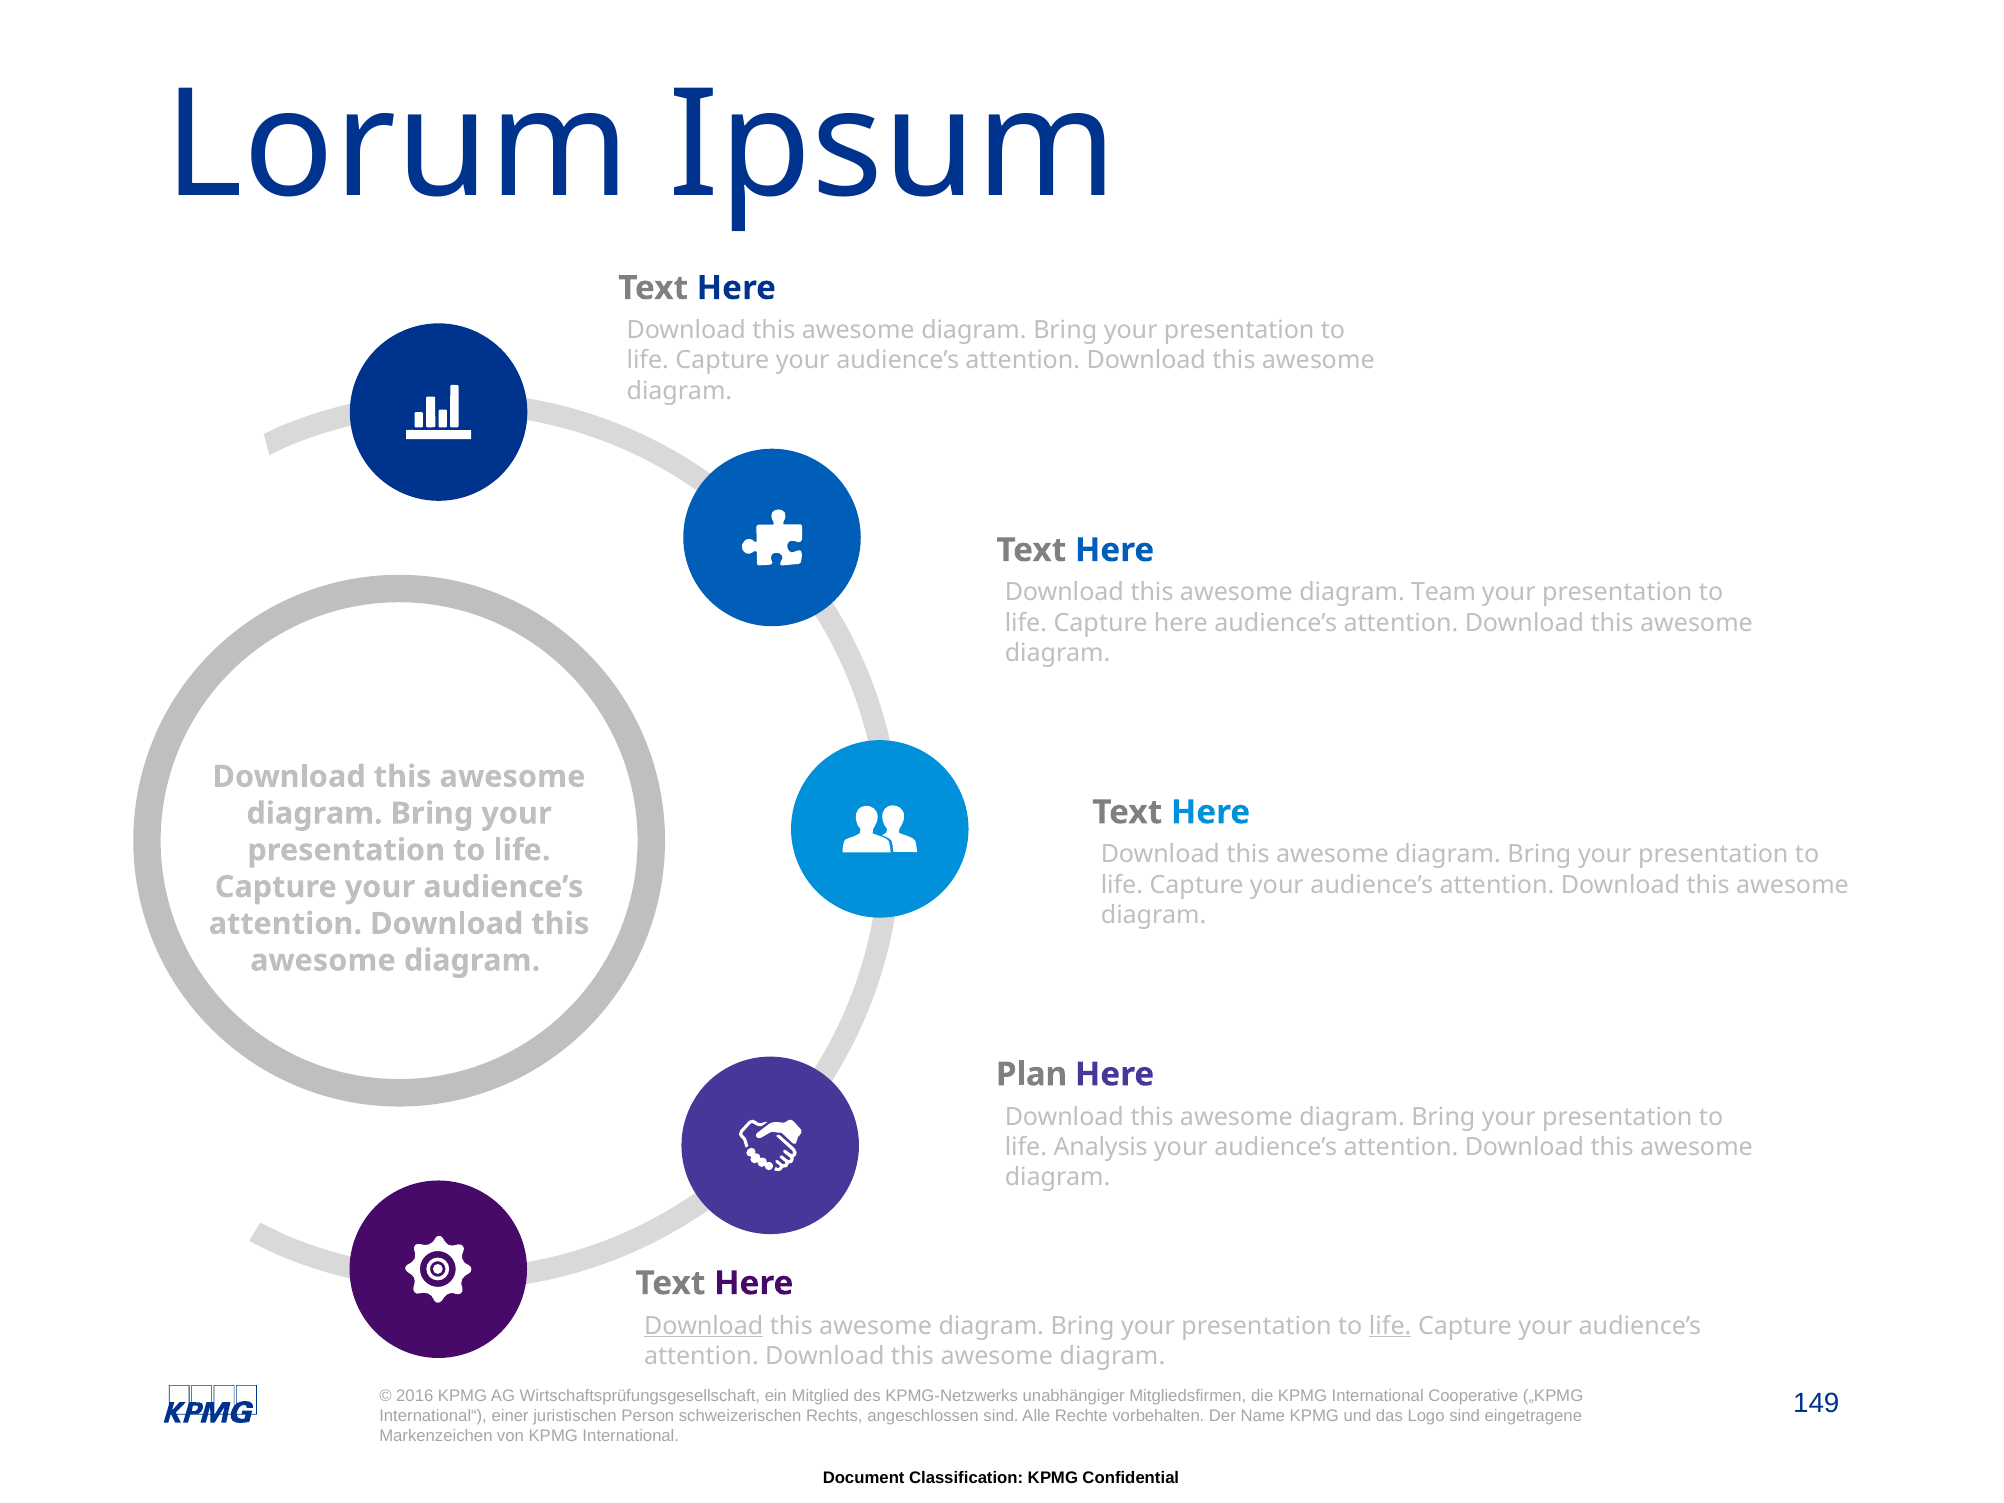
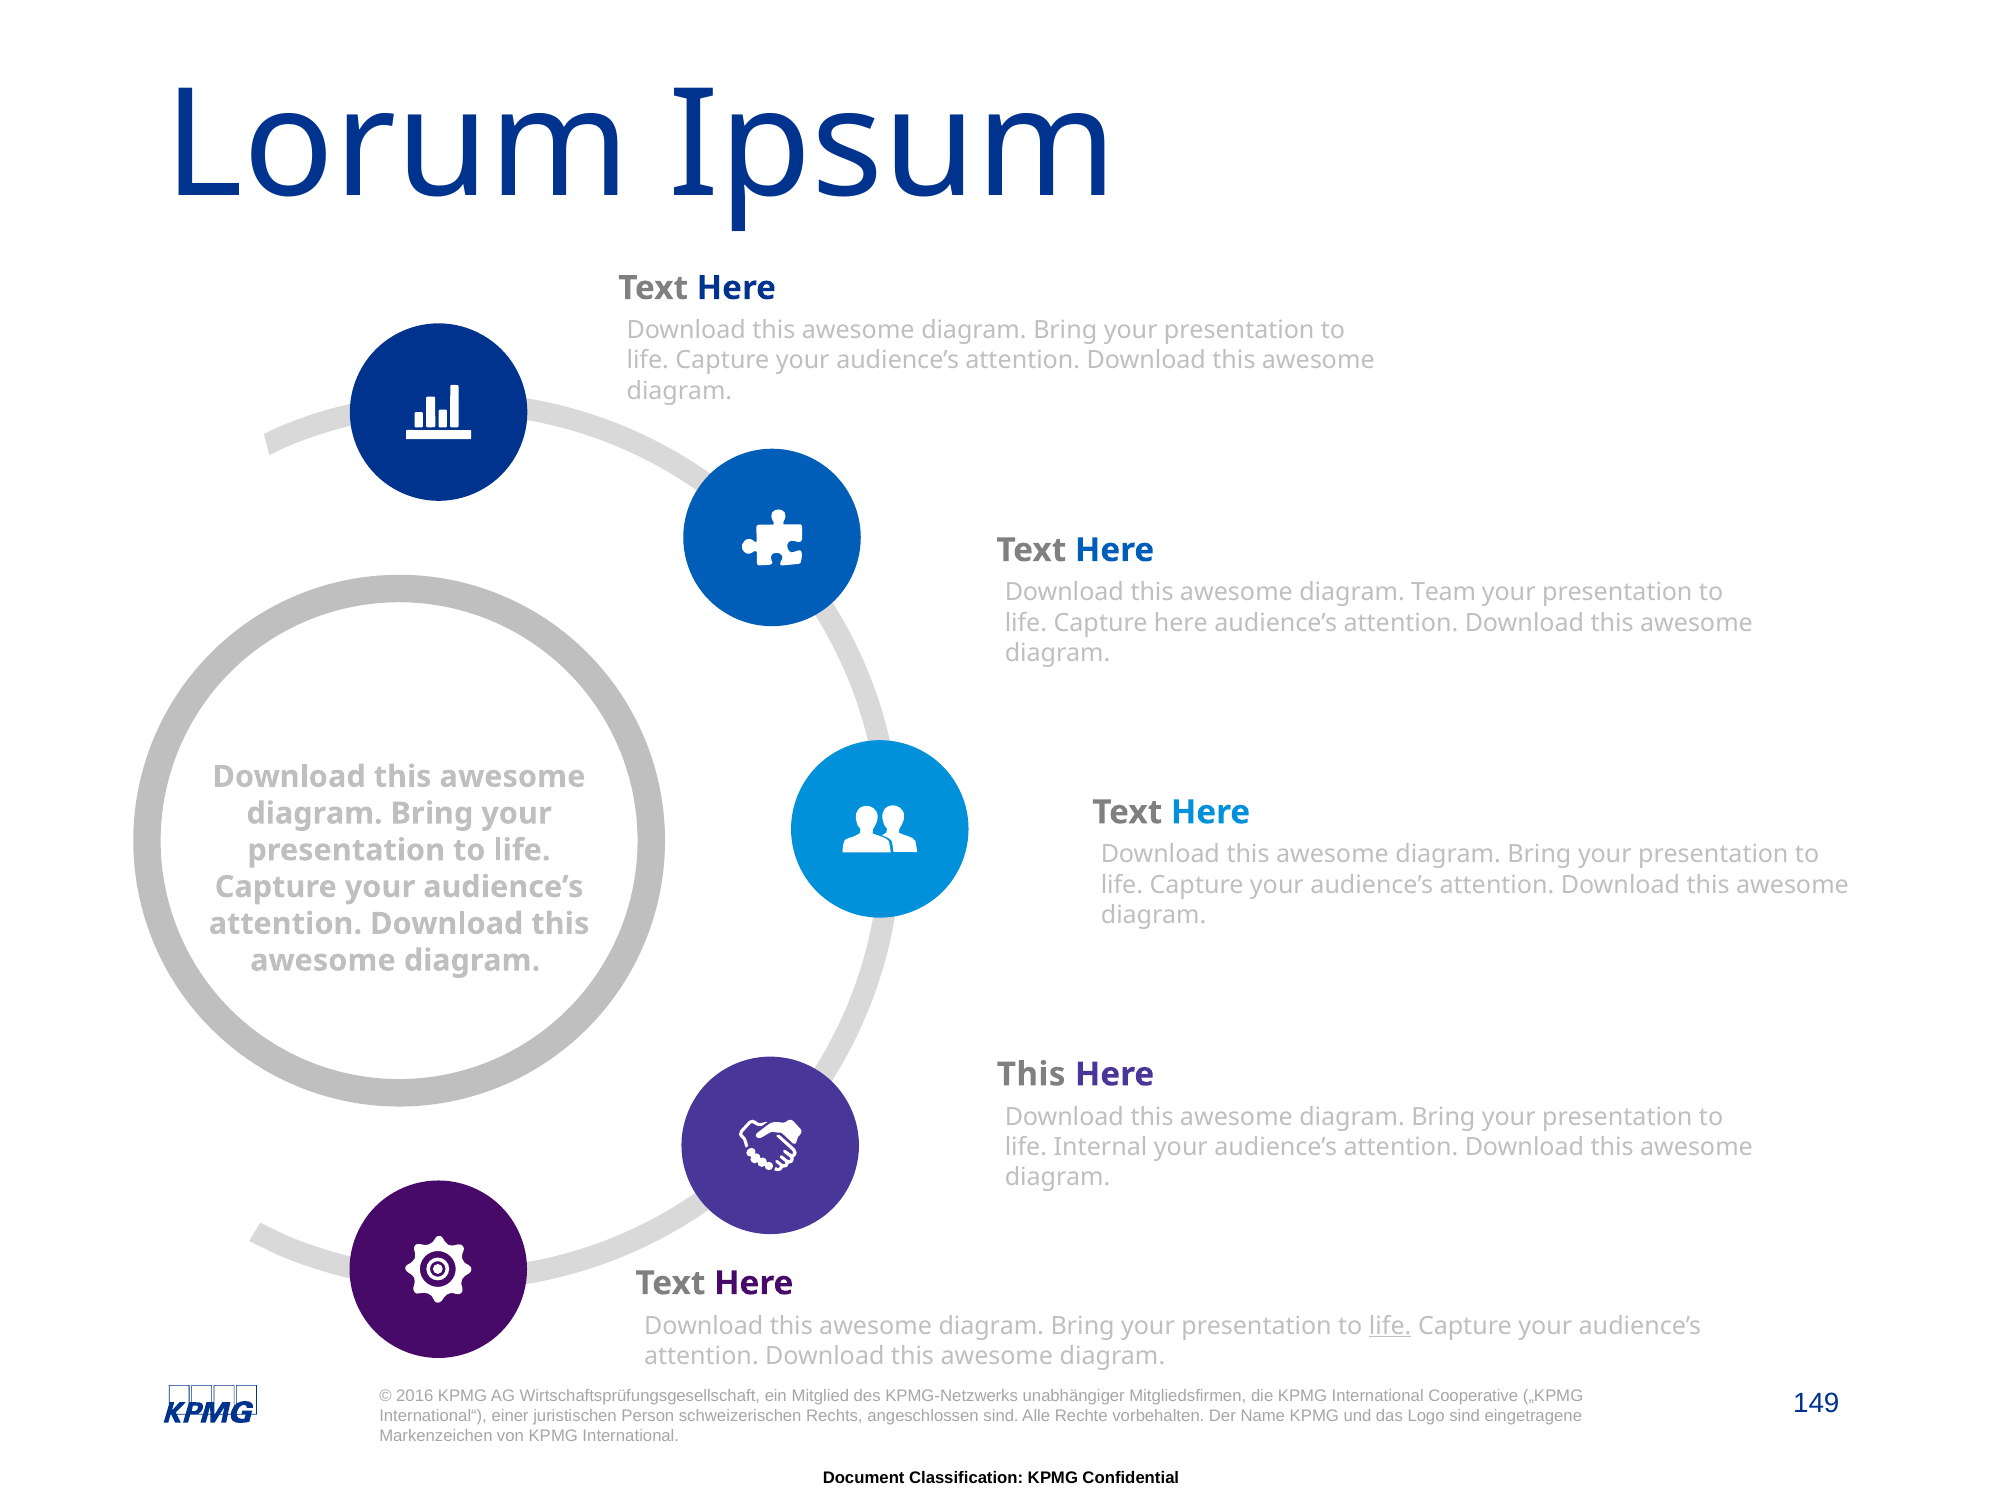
Plan at (1032, 1074): Plan -> This
Analysis: Analysis -> Internal
Download at (704, 1326) underline: present -> none
